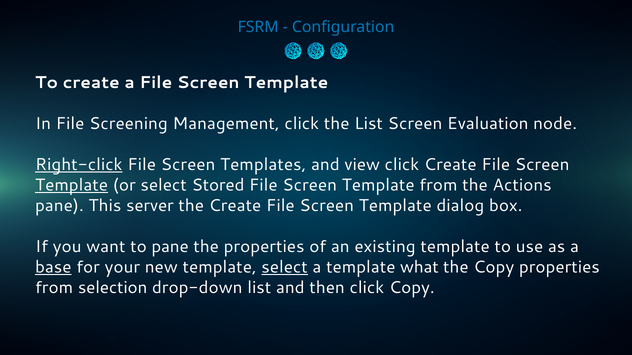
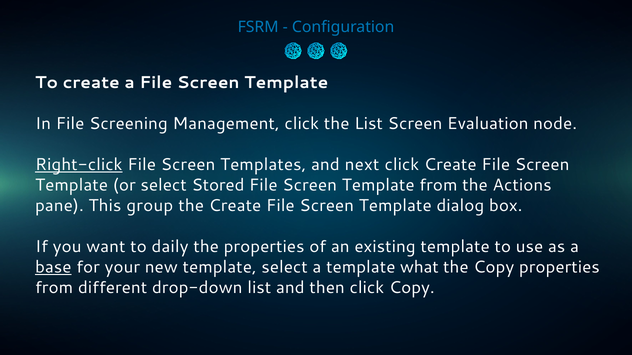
view: view -> next
Template at (72, 185) underline: present -> none
server: server -> group
to pane: pane -> daily
select at (285, 267) underline: present -> none
selection: selection -> different
